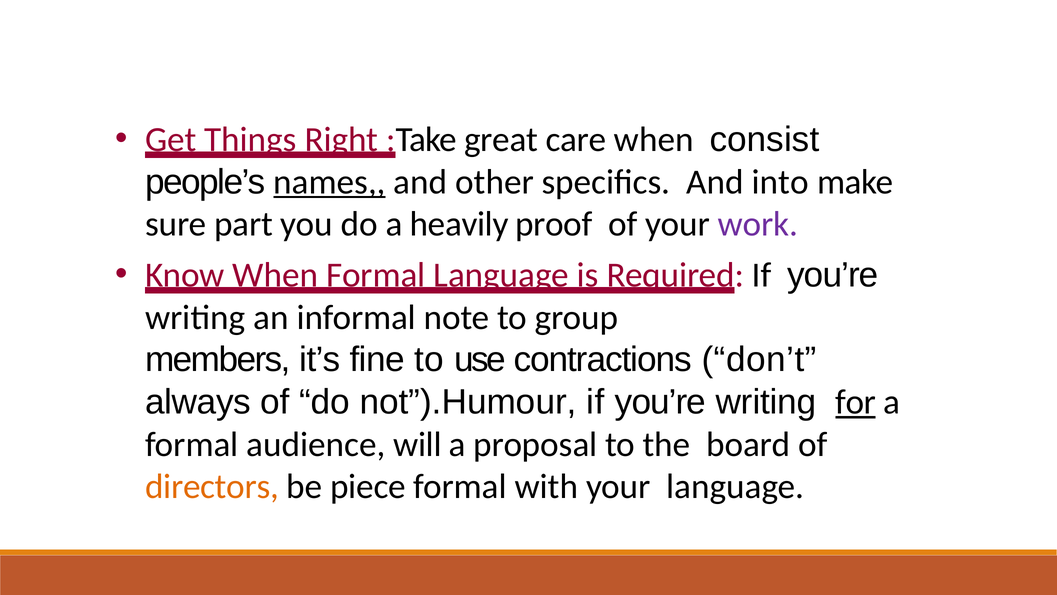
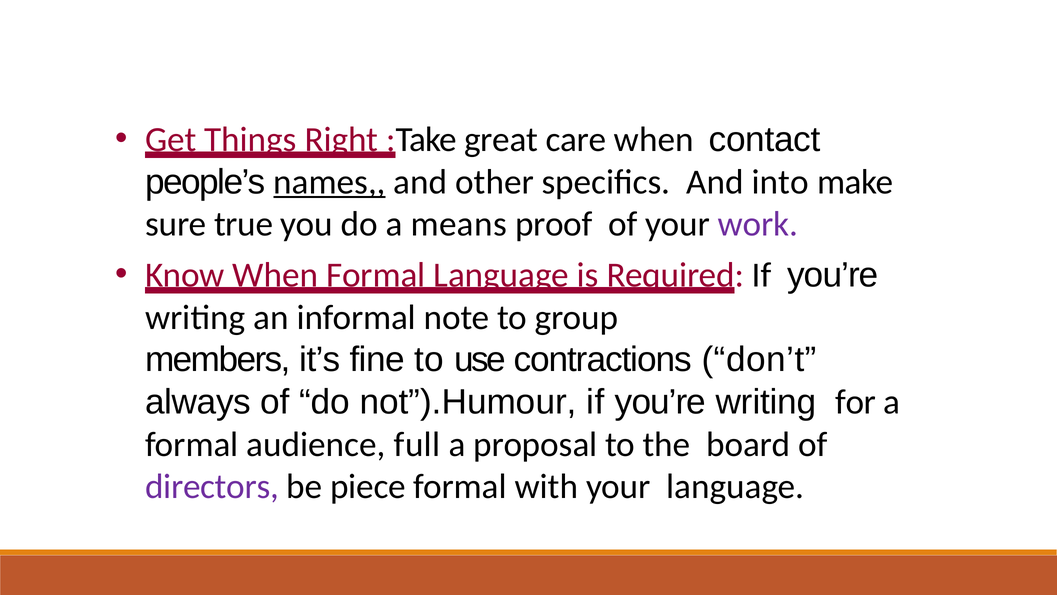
consist: consist -> contact
part: part -> true
heavily: heavily -> means
for underline: present -> none
will: will -> full
directors colour: orange -> purple
